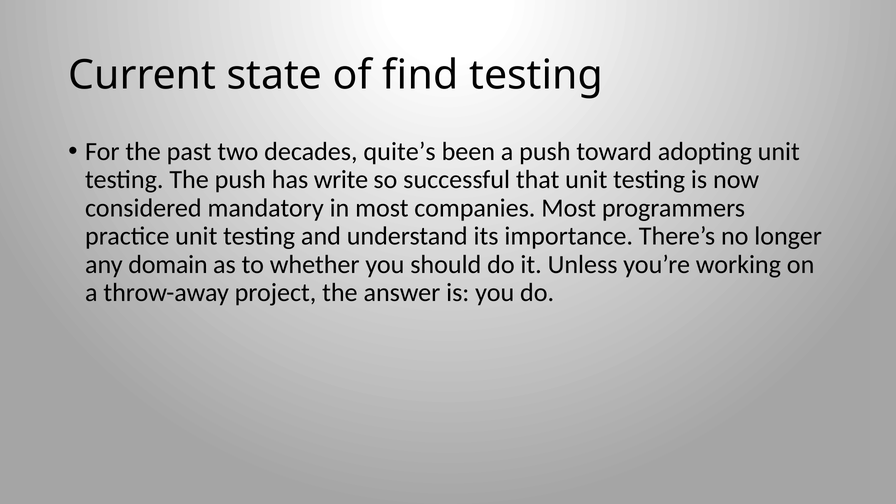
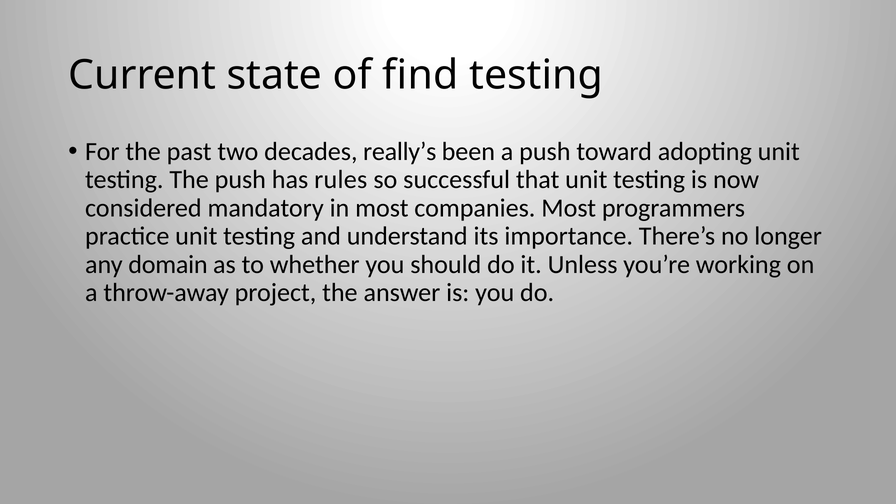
quite’s: quite’s -> really’s
write: write -> rules
